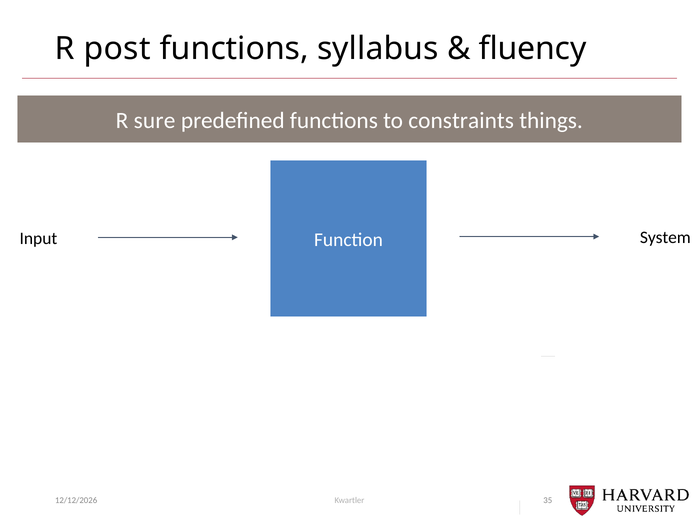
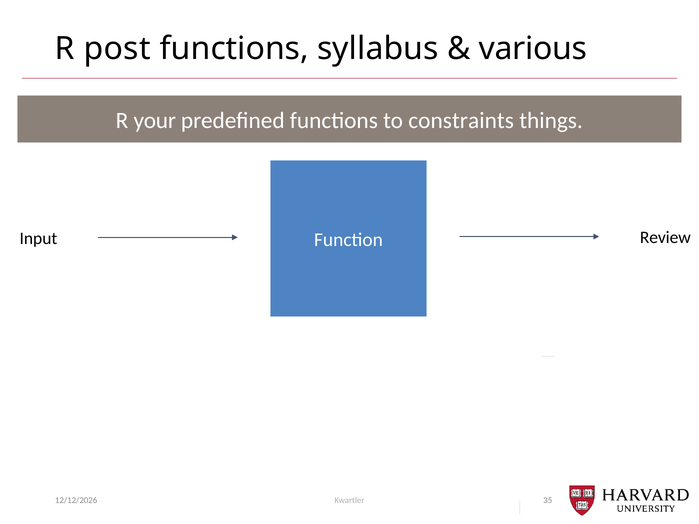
fluency: fluency -> various
sure: sure -> your
System: System -> Review
